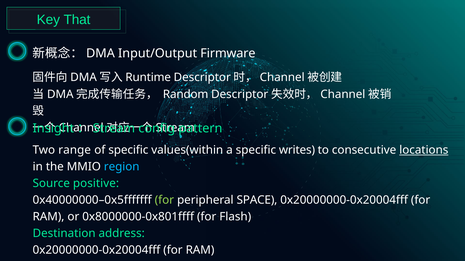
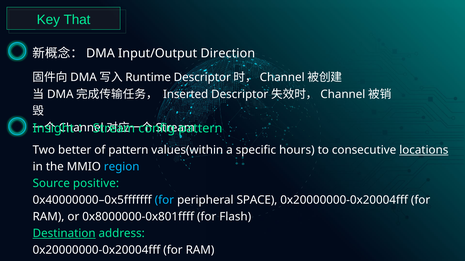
Firmware: Firmware -> Direction
Random: Random -> Inserted
range: range -> better
of specific: specific -> pattern
writes: writes -> hours
for at (164, 200) colour: light green -> light blue
Destination underline: none -> present
